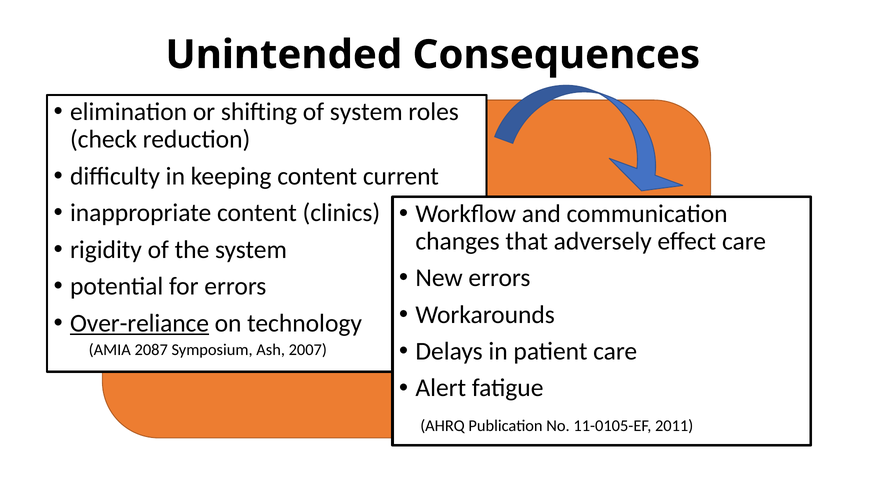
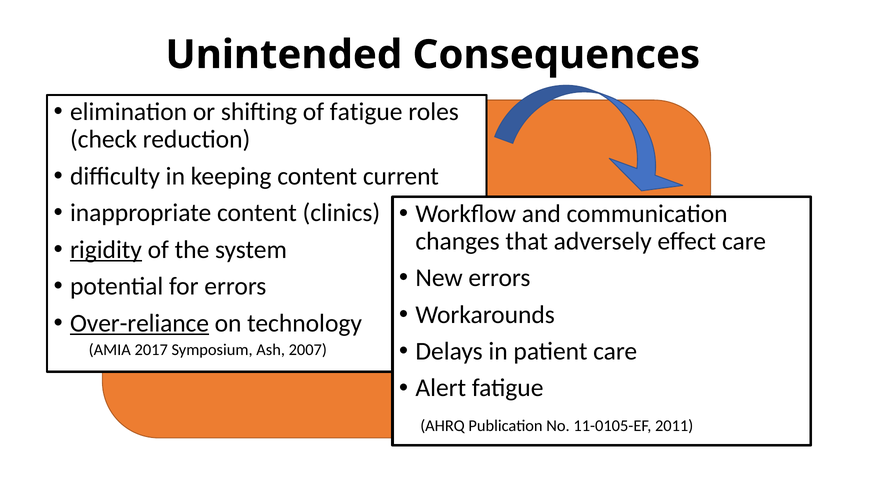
of system: system -> fatigue
rigidity underline: none -> present
2087: 2087 -> 2017
